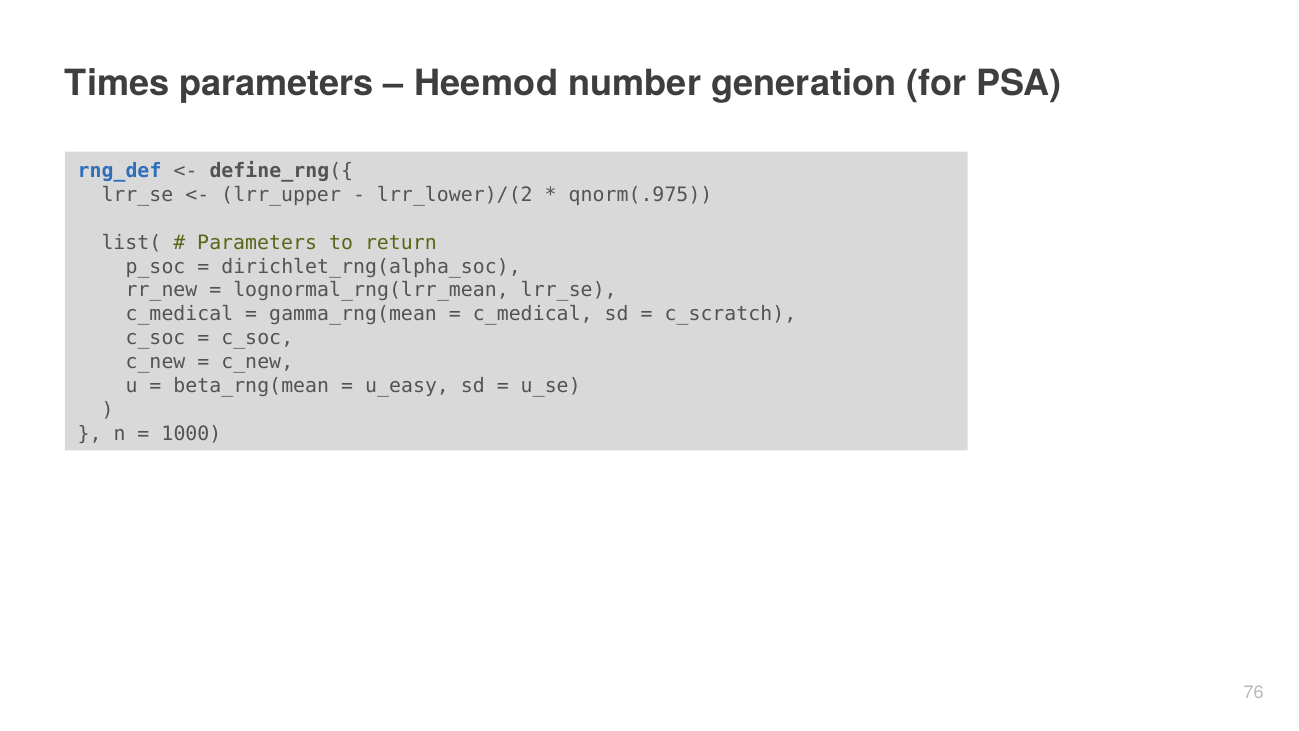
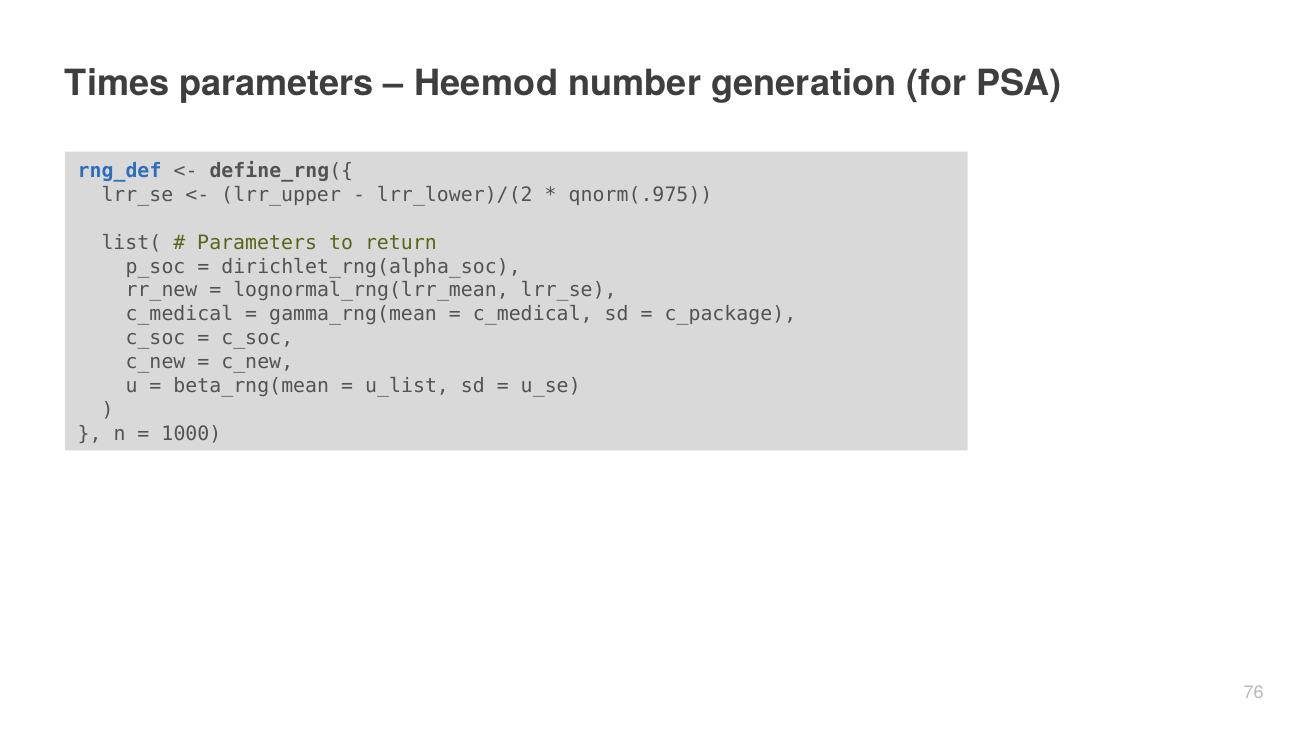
c_scratch: c_scratch -> c_package
u_easy: u_easy -> u_list
